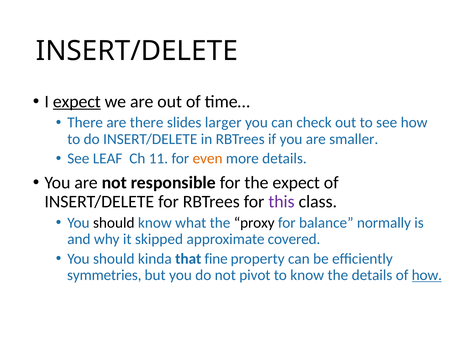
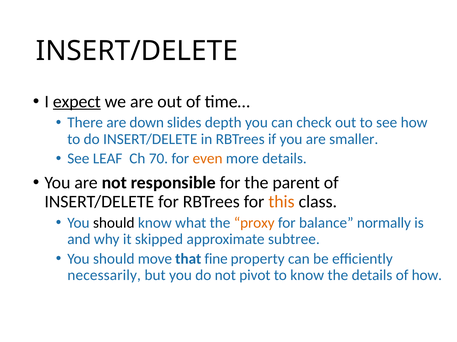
are there: there -> down
larger: larger -> depth
11: 11 -> 70
the expect: expect -> parent
this colour: purple -> orange
proxy colour: black -> orange
covered: covered -> subtree
kinda: kinda -> move
symmetries: symmetries -> necessarily
how at (427, 276) underline: present -> none
